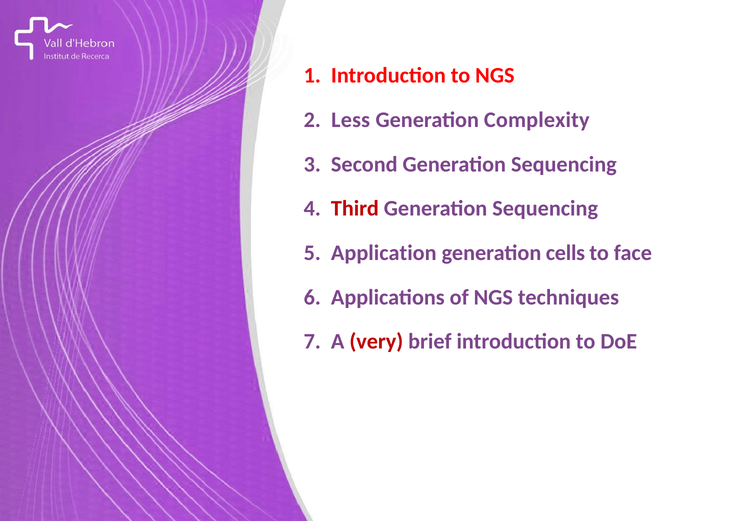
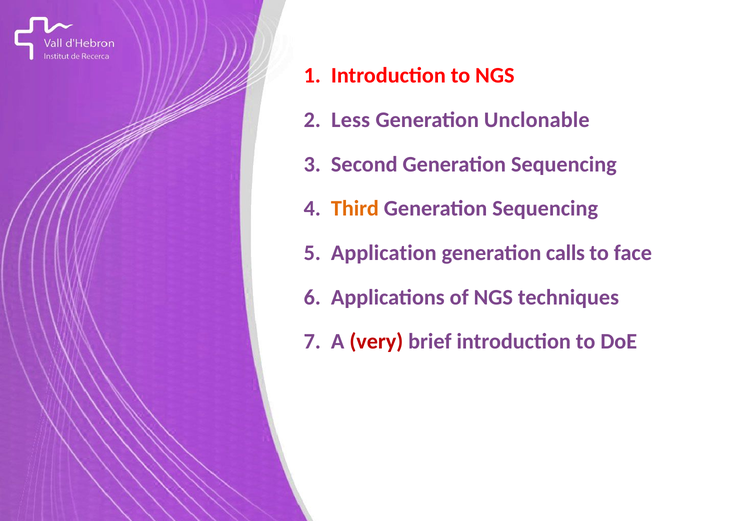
Complexity: Complexity -> Unclonable
Third colour: red -> orange
cells: cells -> calls
